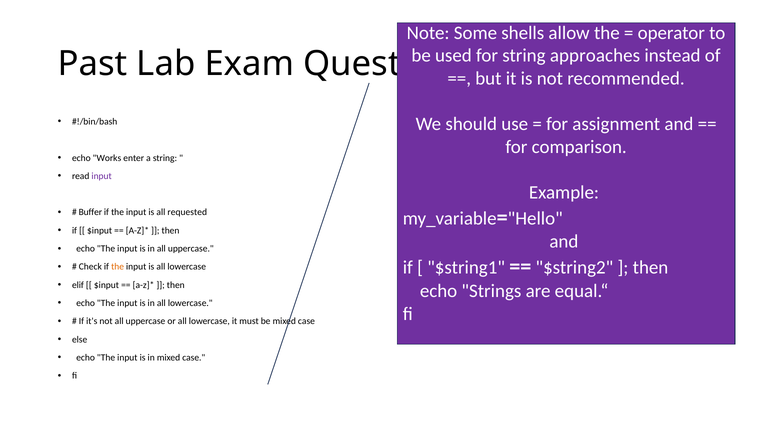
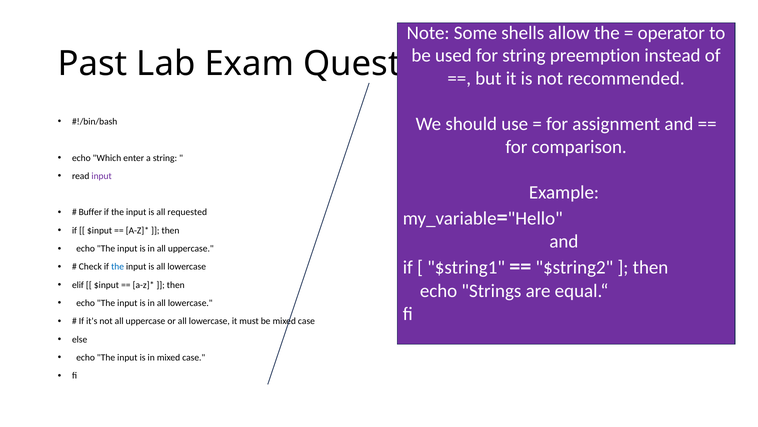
approaches: approaches -> preemption
Works: Works -> Which
the at (118, 266) colour: orange -> blue
